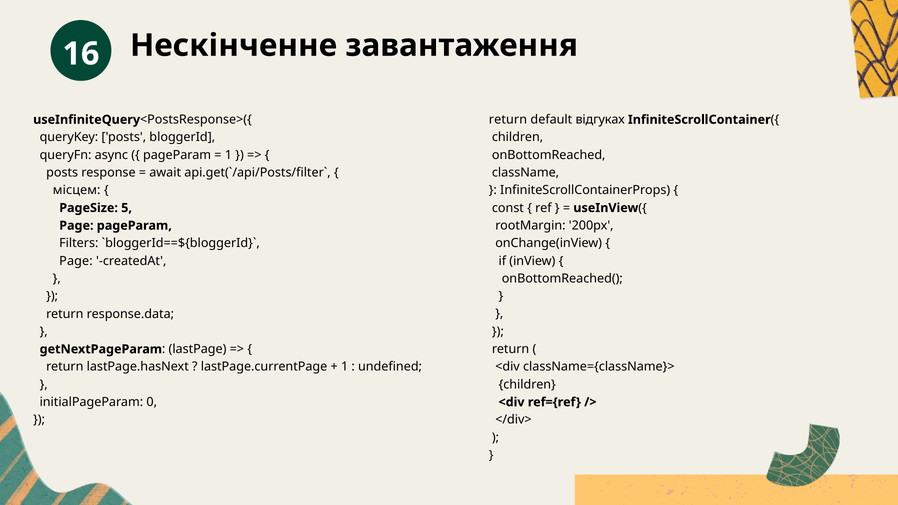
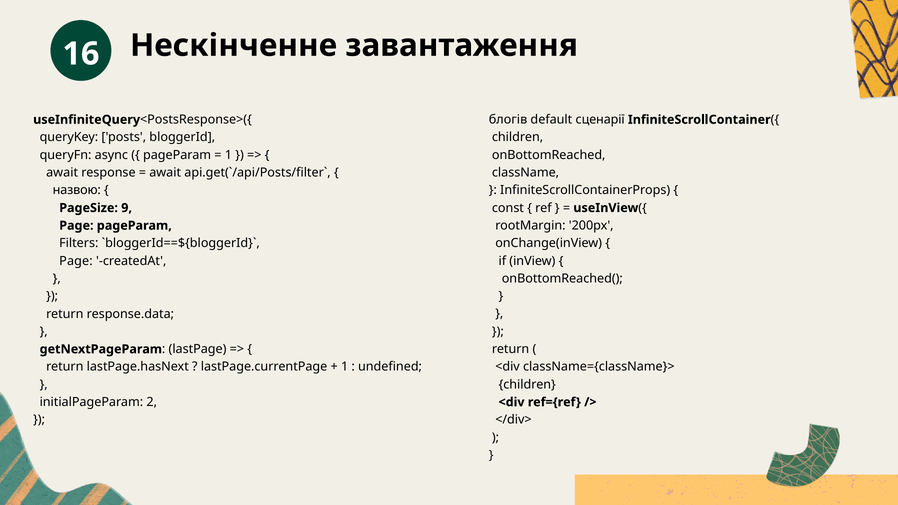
return at (508, 120): return -> блогів
відгуках: відгуках -> сценарії
posts at (62, 173): posts -> await
місцем: місцем -> назвою
5: 5 -> 9
0: 0 -> 2
